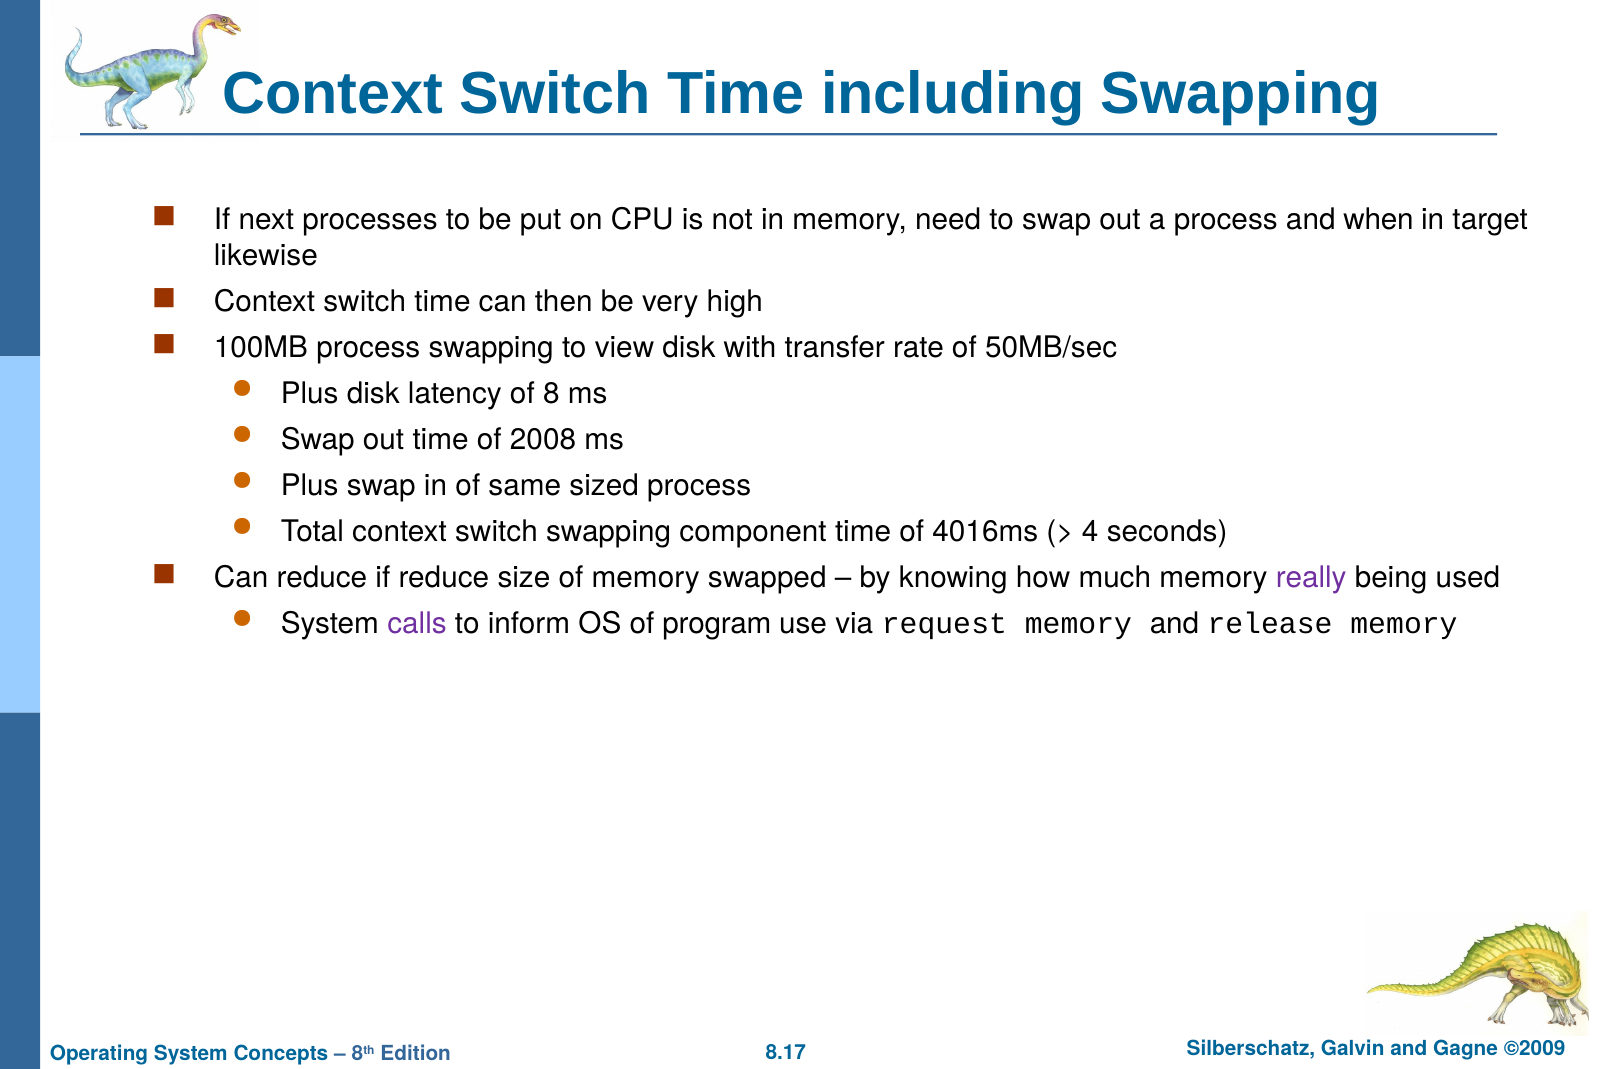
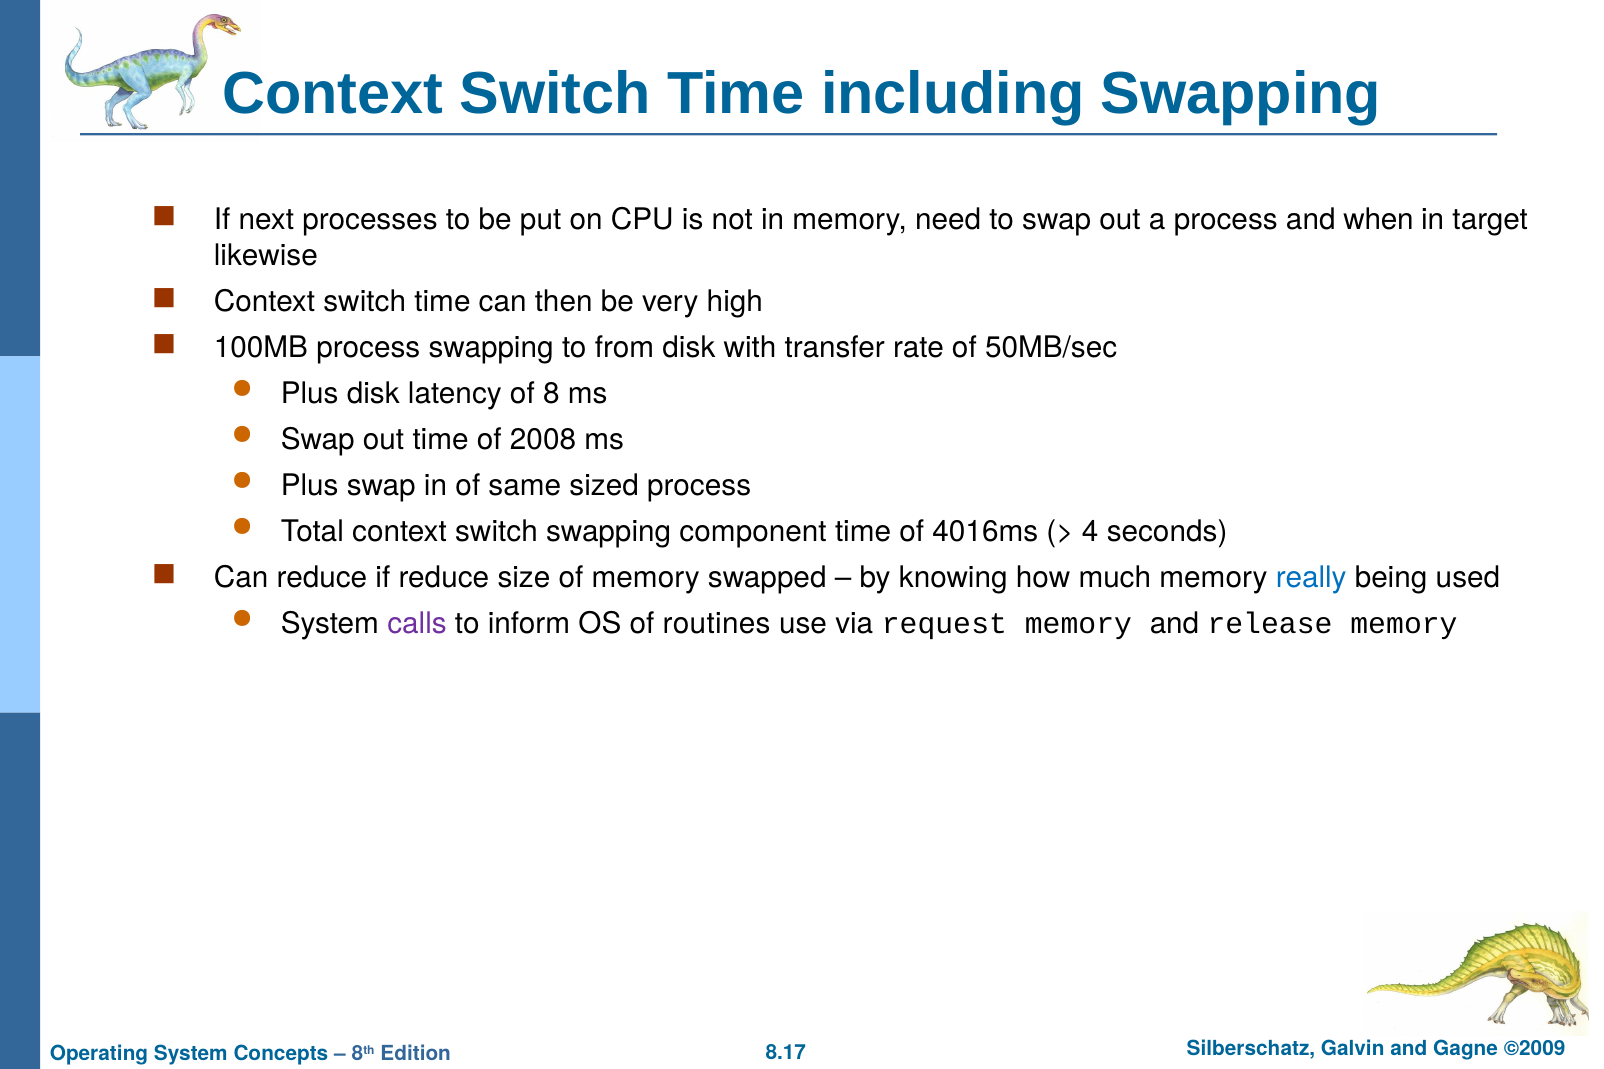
view: view -> from
really colour: purple -> blue
program: program -> routines
